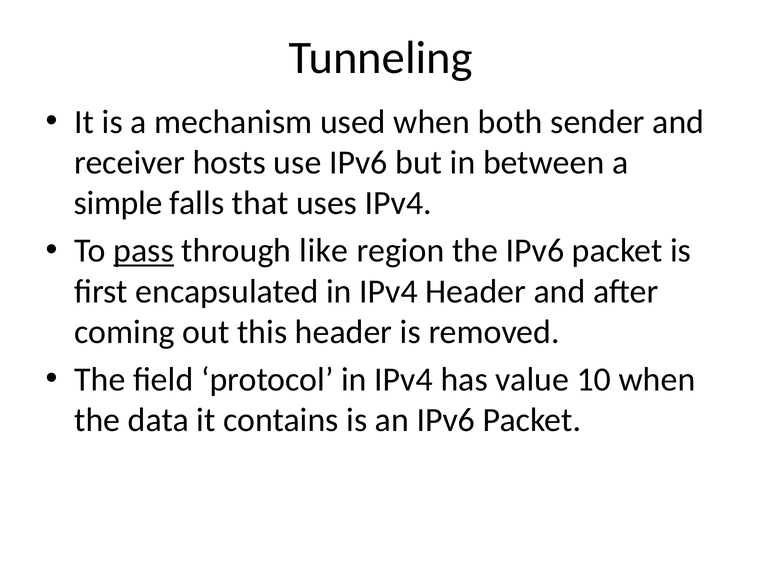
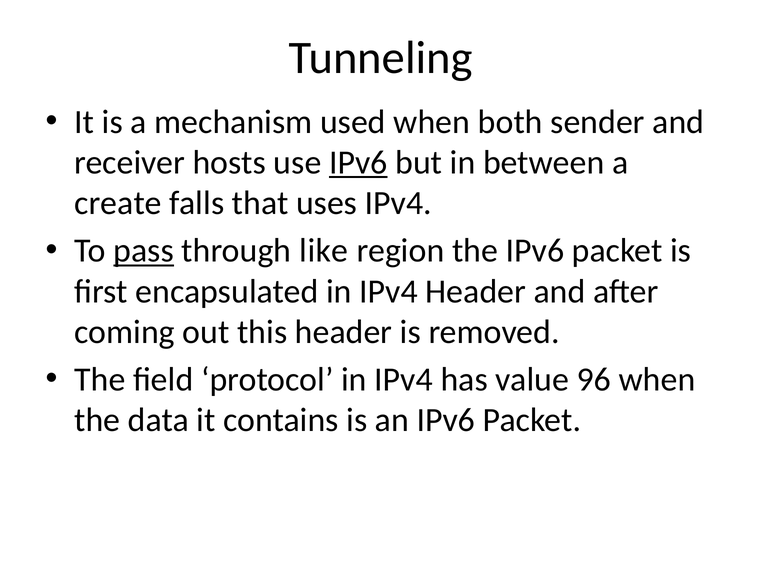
IPv6 at (358, 162) underline: none -> present
simple: simple -> create
10: 10 -> 96
